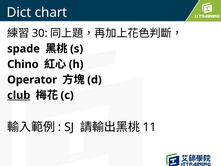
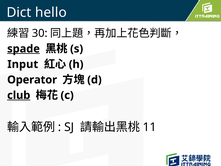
chart: chart -> hello
spade underline: none -> present
Chino: Chino -> Input
